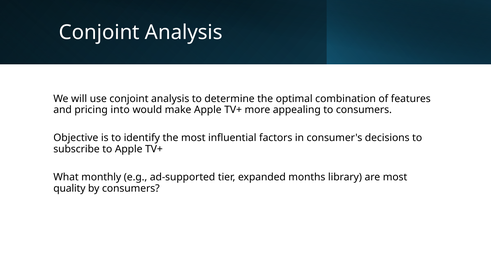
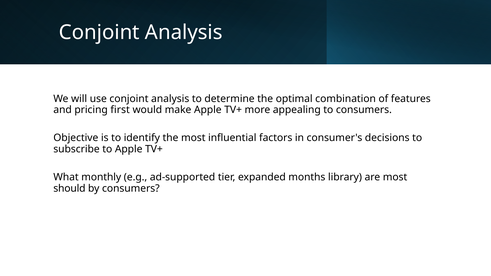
into: into -> first
quality: quality -> should
